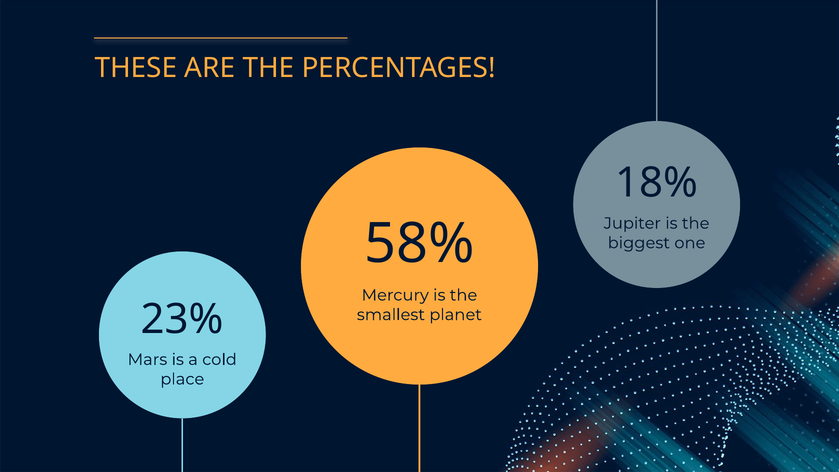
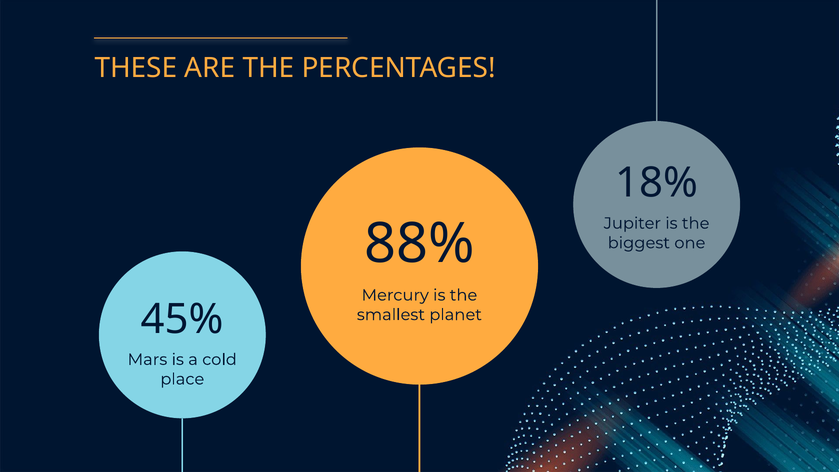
58%: 58% -> 88%
23%: 23% -> 45%
